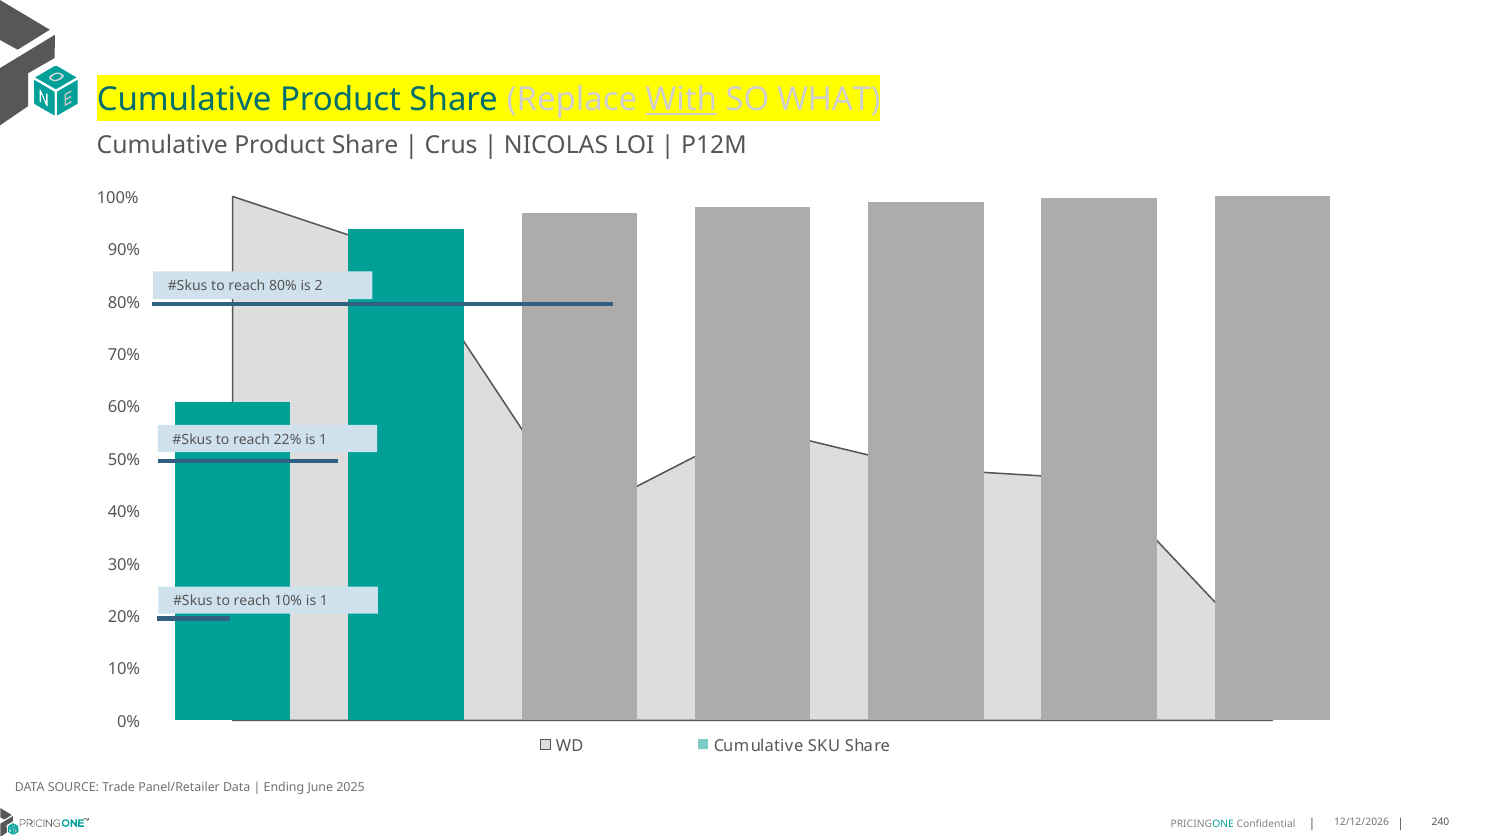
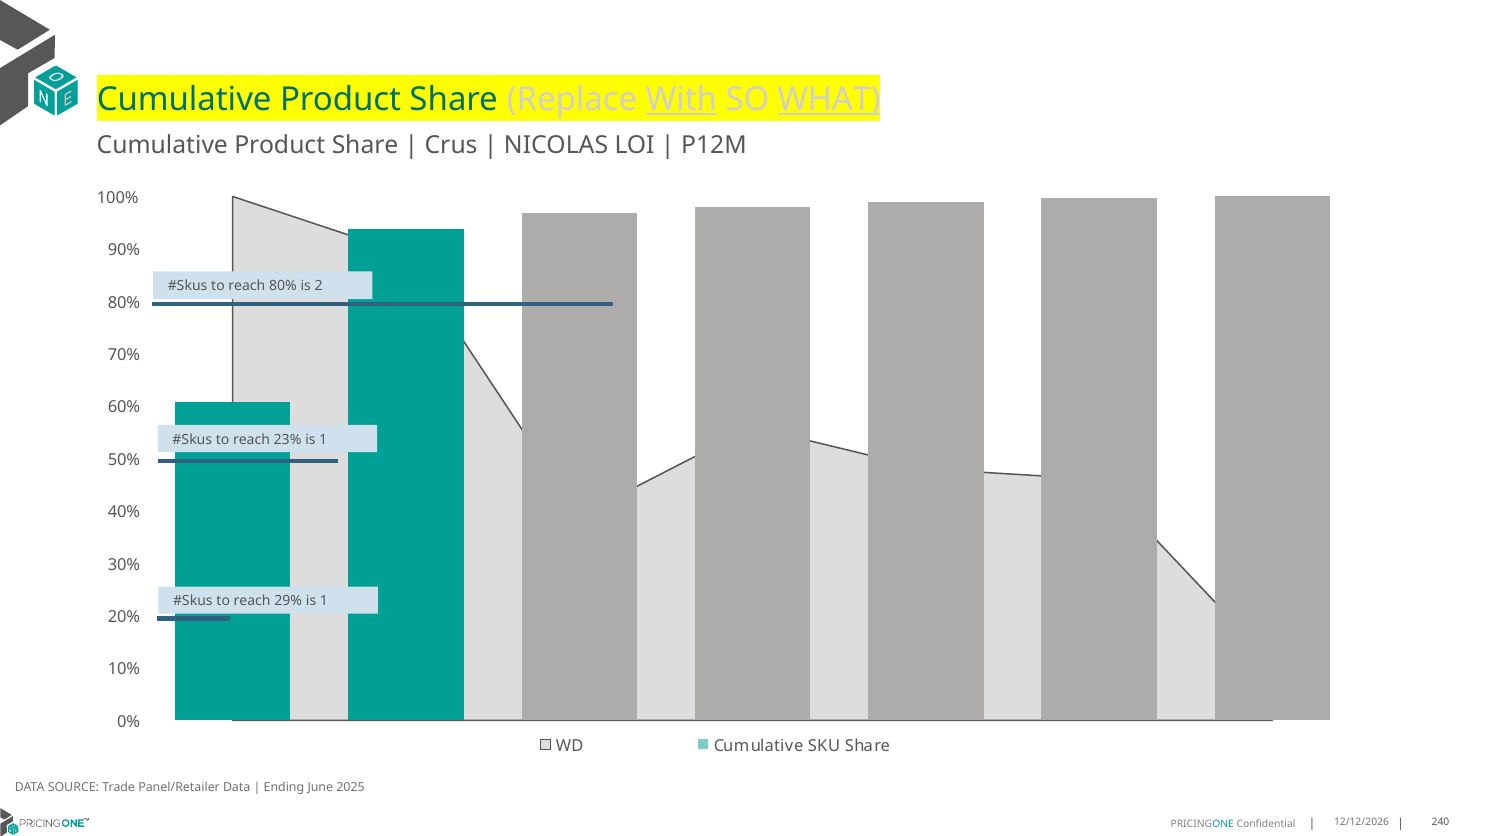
WHAT underline: none -> present
22%: 22% -> 23%
reach 10%: 10% -> 29%
